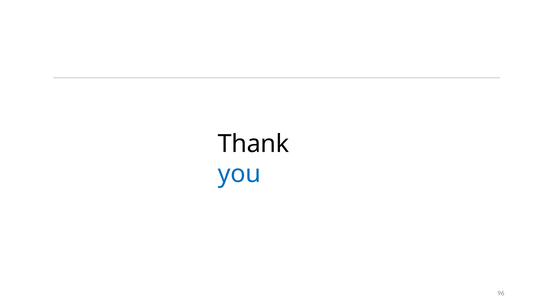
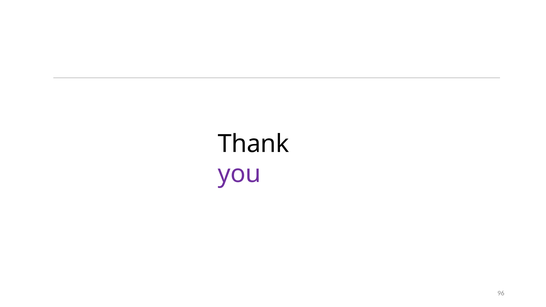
you colour: blue -> purple
